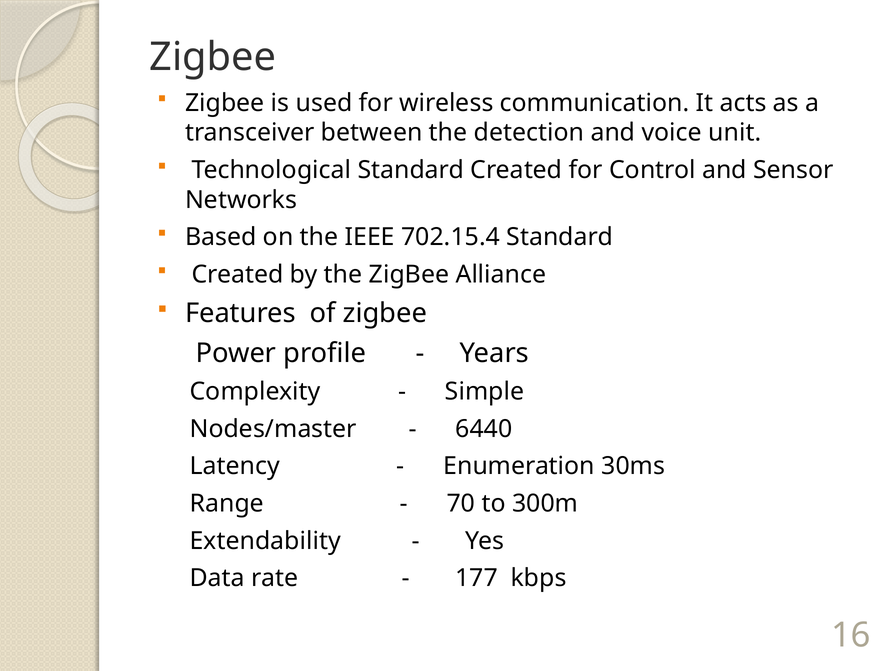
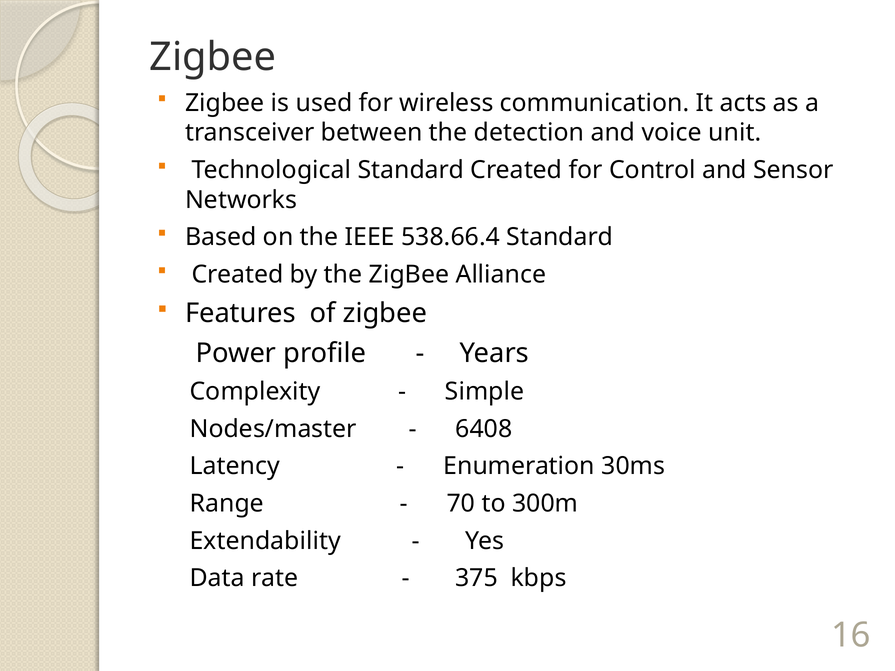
702.15.4: 702.15.4 -> 538.66.4
6440: 6440 -> 6408
177: 177 -> 375
